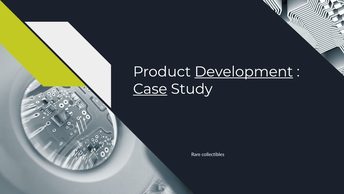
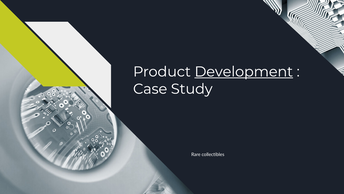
Case underline: present -> none
